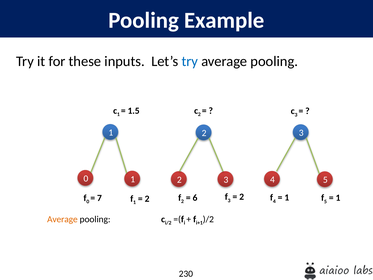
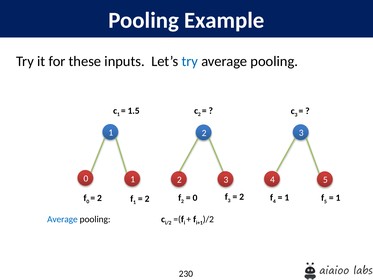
7 at (99, 198): 7 -> 2
6 at (195, 198): 6 -> 0
Average at (62, 219) colour: orange -> blue
